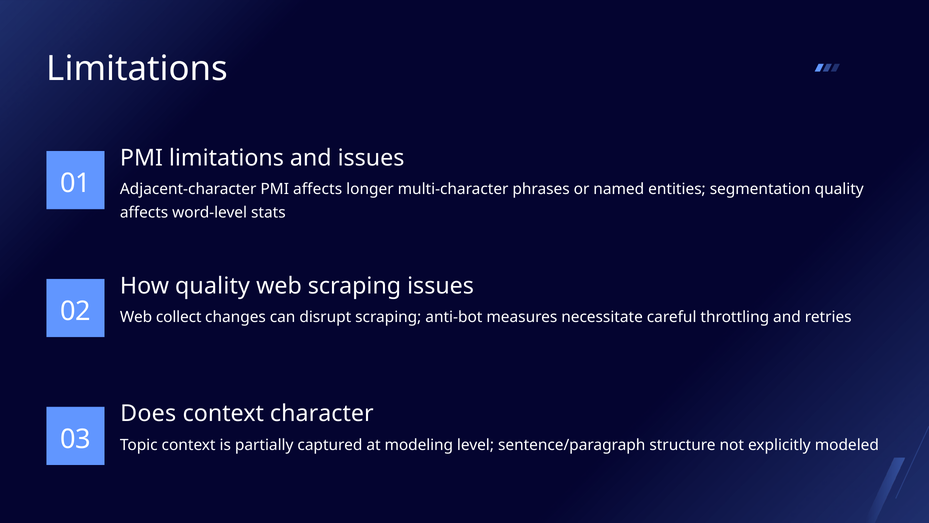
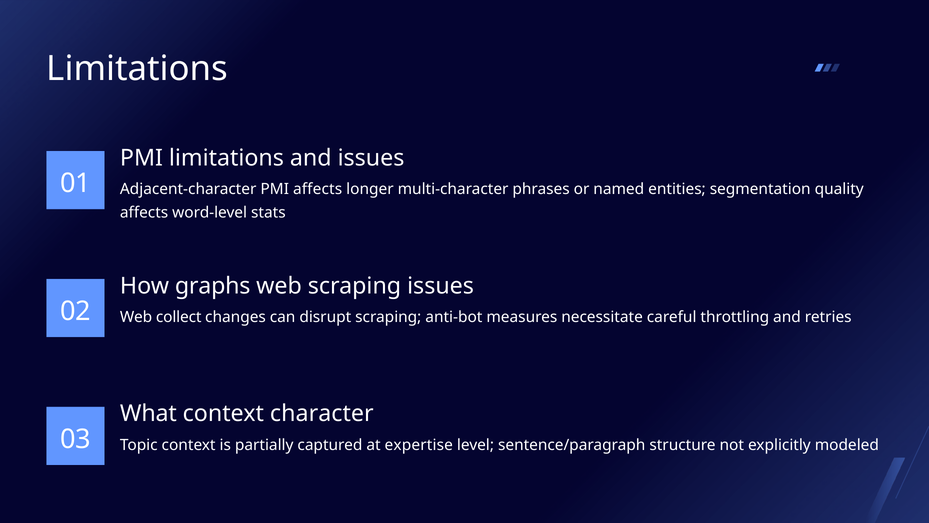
How quality: quality -> graphs
Does: Does -> What
modeling: modeling -> expertise
